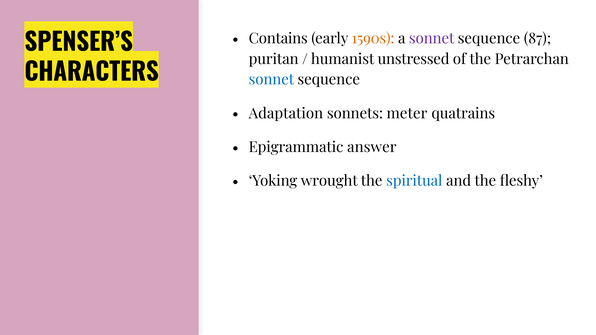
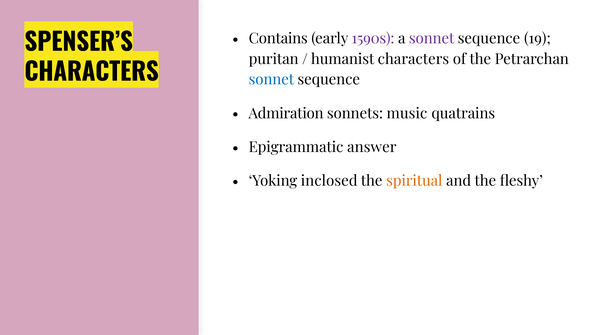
1590s colour: orange -> purple
87: 87 -> 19
humanist unstressed: unstressed -> characters
Adaptation: Adaptation -> Admiration
meter: meter -> music
wrought: wrought -> inclosed
spiritual colour: blue -> orange
